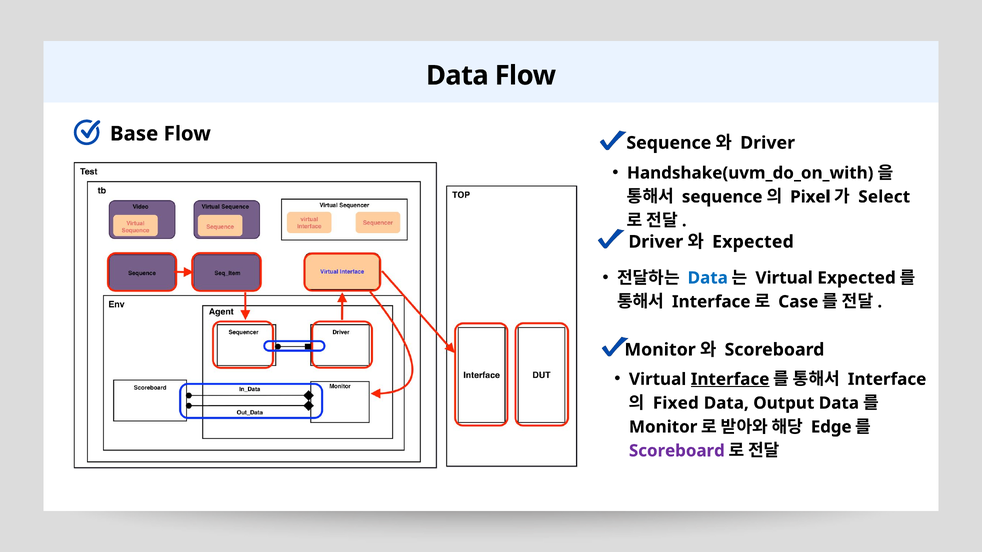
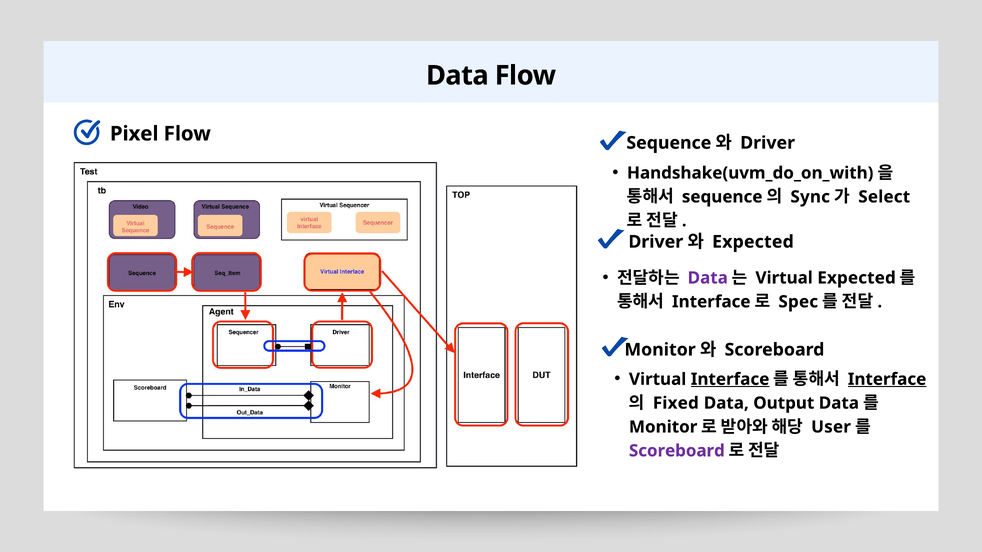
Base: Base -> Pixel
Pixel: Pixel -> Sync
Data at (708, 278) colour: blue -> purple
Case: Case -> Spec
Interface at (887, 379) underline: none -> present
Edge: Edge -> User
